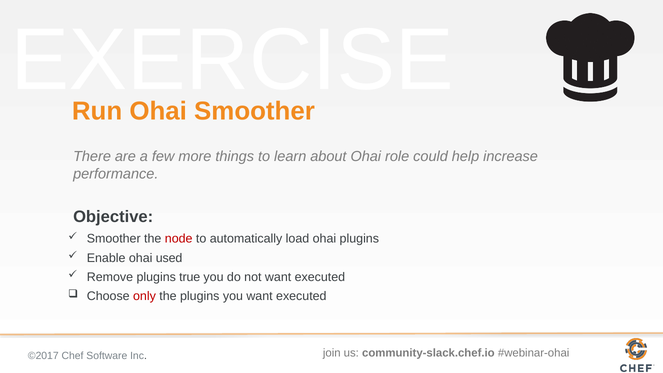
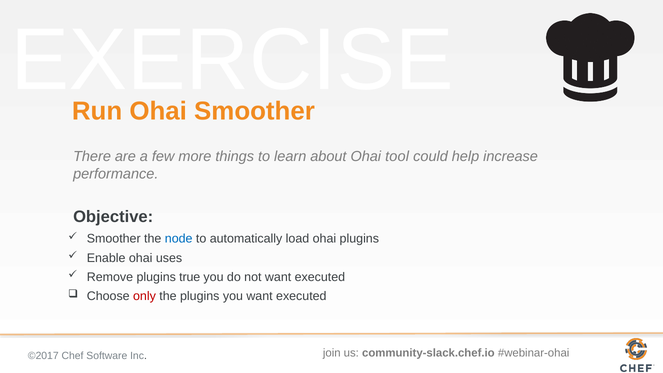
role: role -> tool
node colour: red -> blue
used: used -> uses
